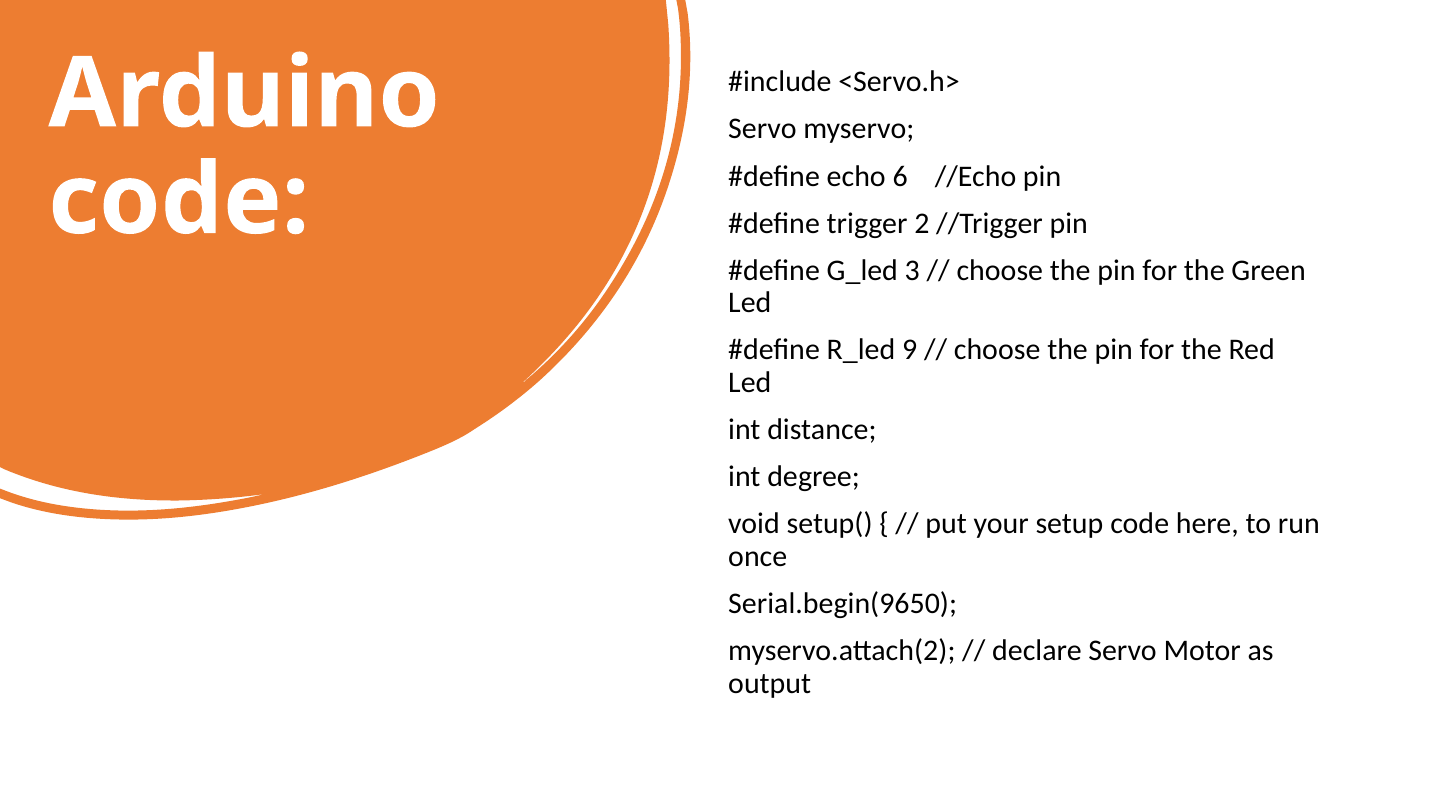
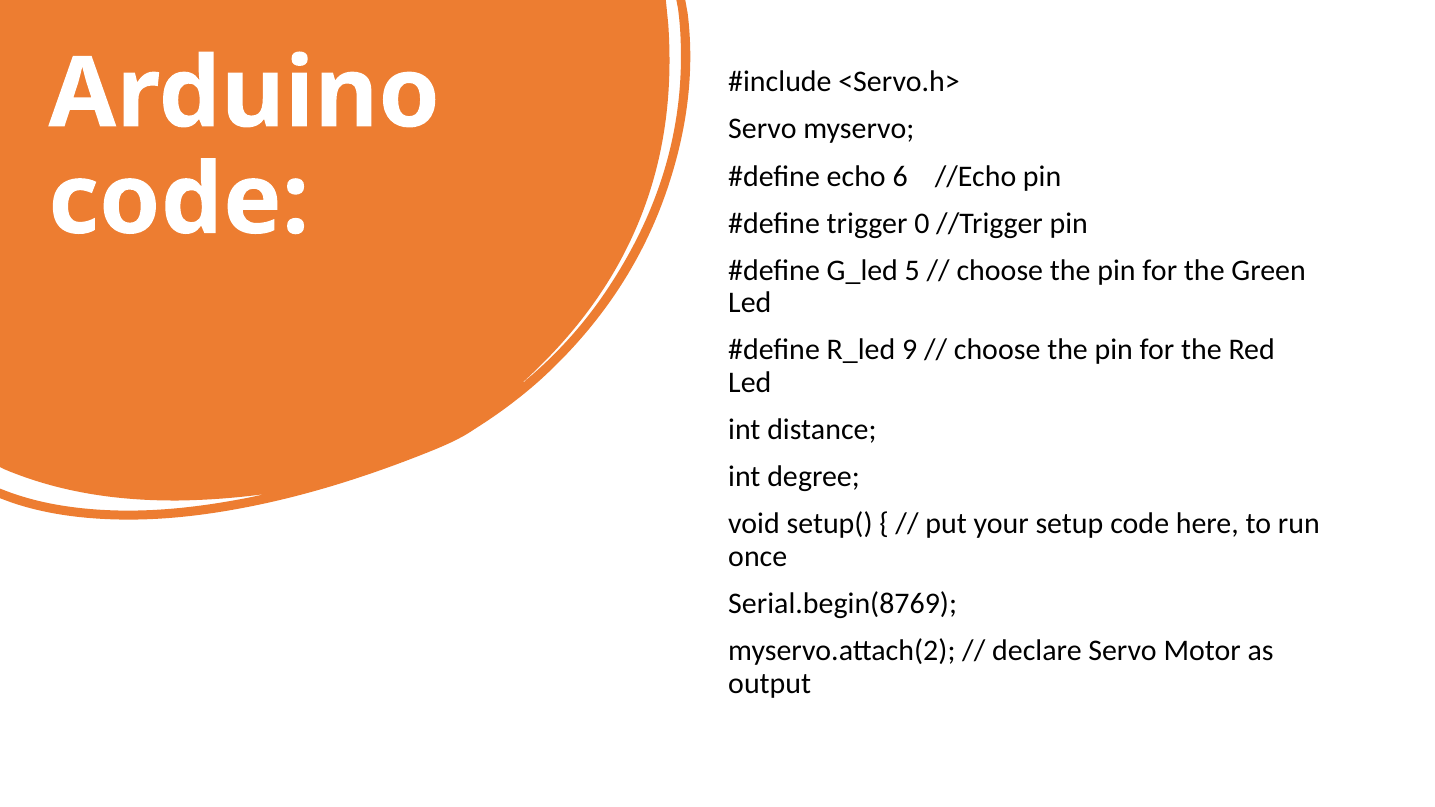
2: 2 -> 0
3: 3 -> 5
Serial.begin(9650: Serial.begin(9650 -> Serial.begin(8769
